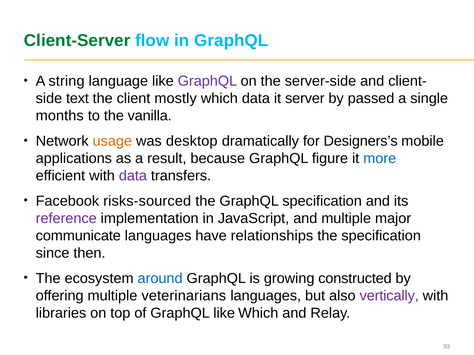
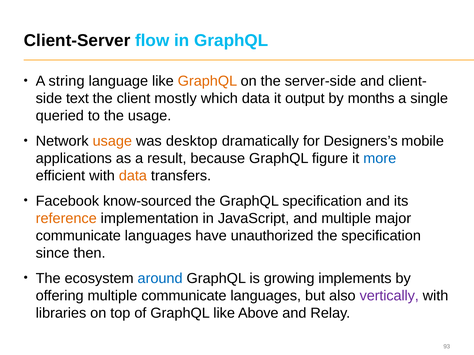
Client-Server colour: green -> black
GraphQL at (207, 81) colour: purple -> orange
server: server -> output
passed: passed -> months
months: months -> queried
the vanilla: vanilla -> usage
data at (133, 176) colour: purple -> orange
risks-sourced: risks-sourced -> know-sourced
reference colour: purple -> orange
relationships: relationships -> unauthorized
constructed: constructed -> implements
multiple veterinarians: veterinarians -> communicate
like Which: Which -> Above
